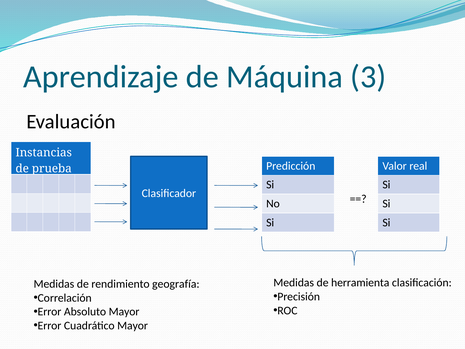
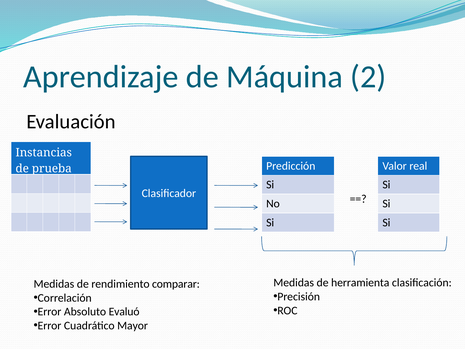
3: 3 -> 2
geografía: geografía -> comparar
Absoluto Mayor: Mayor -> Evaluó
